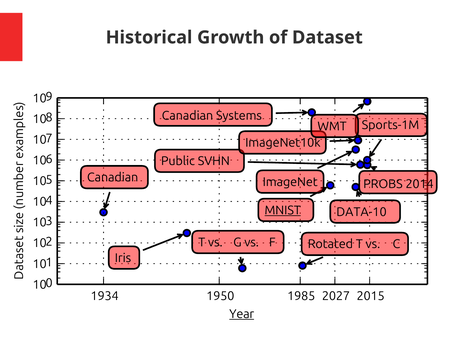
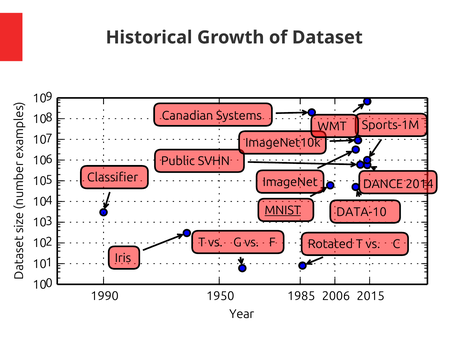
Canadian at (113, 177): Canadian -> Classifier
PROBS: PROBS -> DANCE
1934: 1934 -> 1990
2027: 2027 -> 2006
Year underline: present -> none
